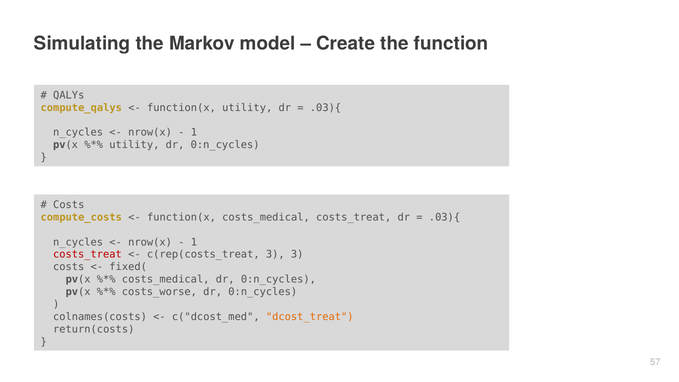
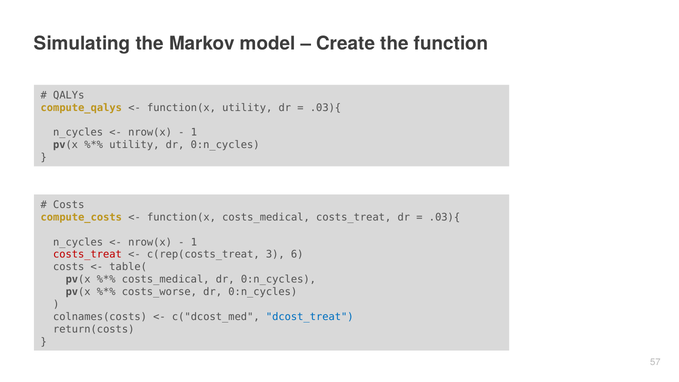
3 3: 3 -> 6
fixed(: fixed( -> table(
dcost_treat colour: orange -> blue
